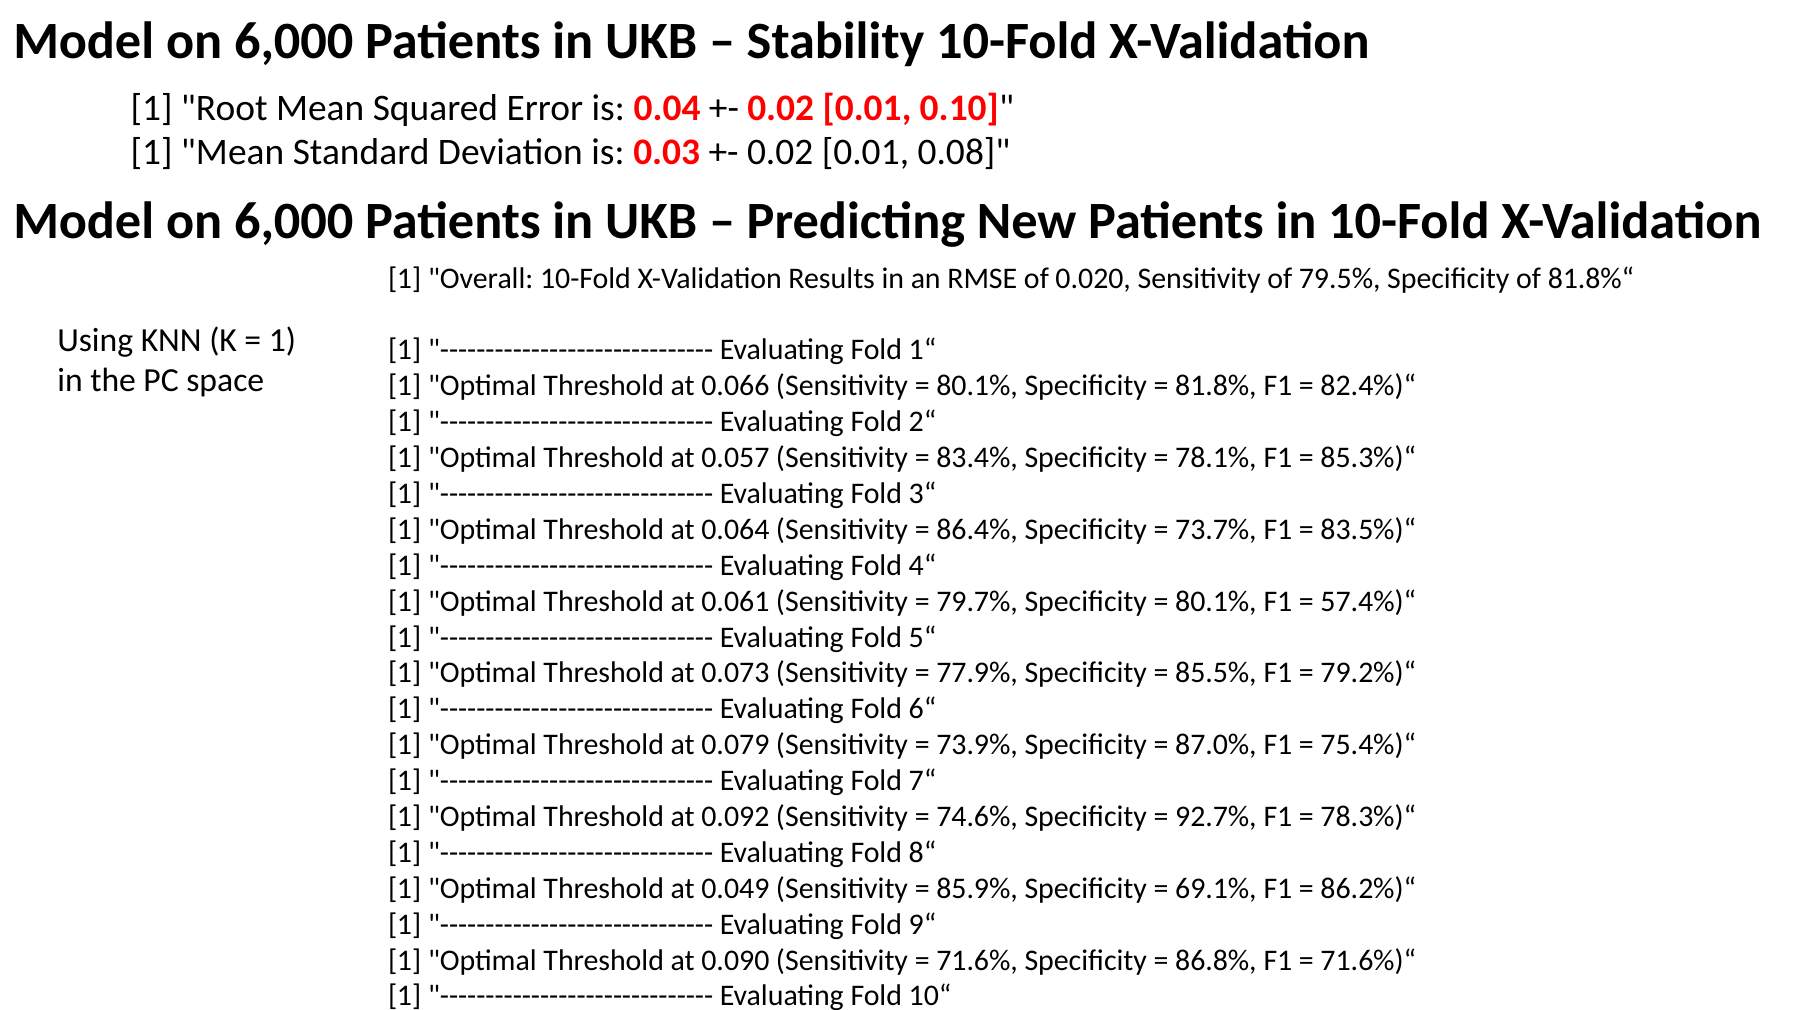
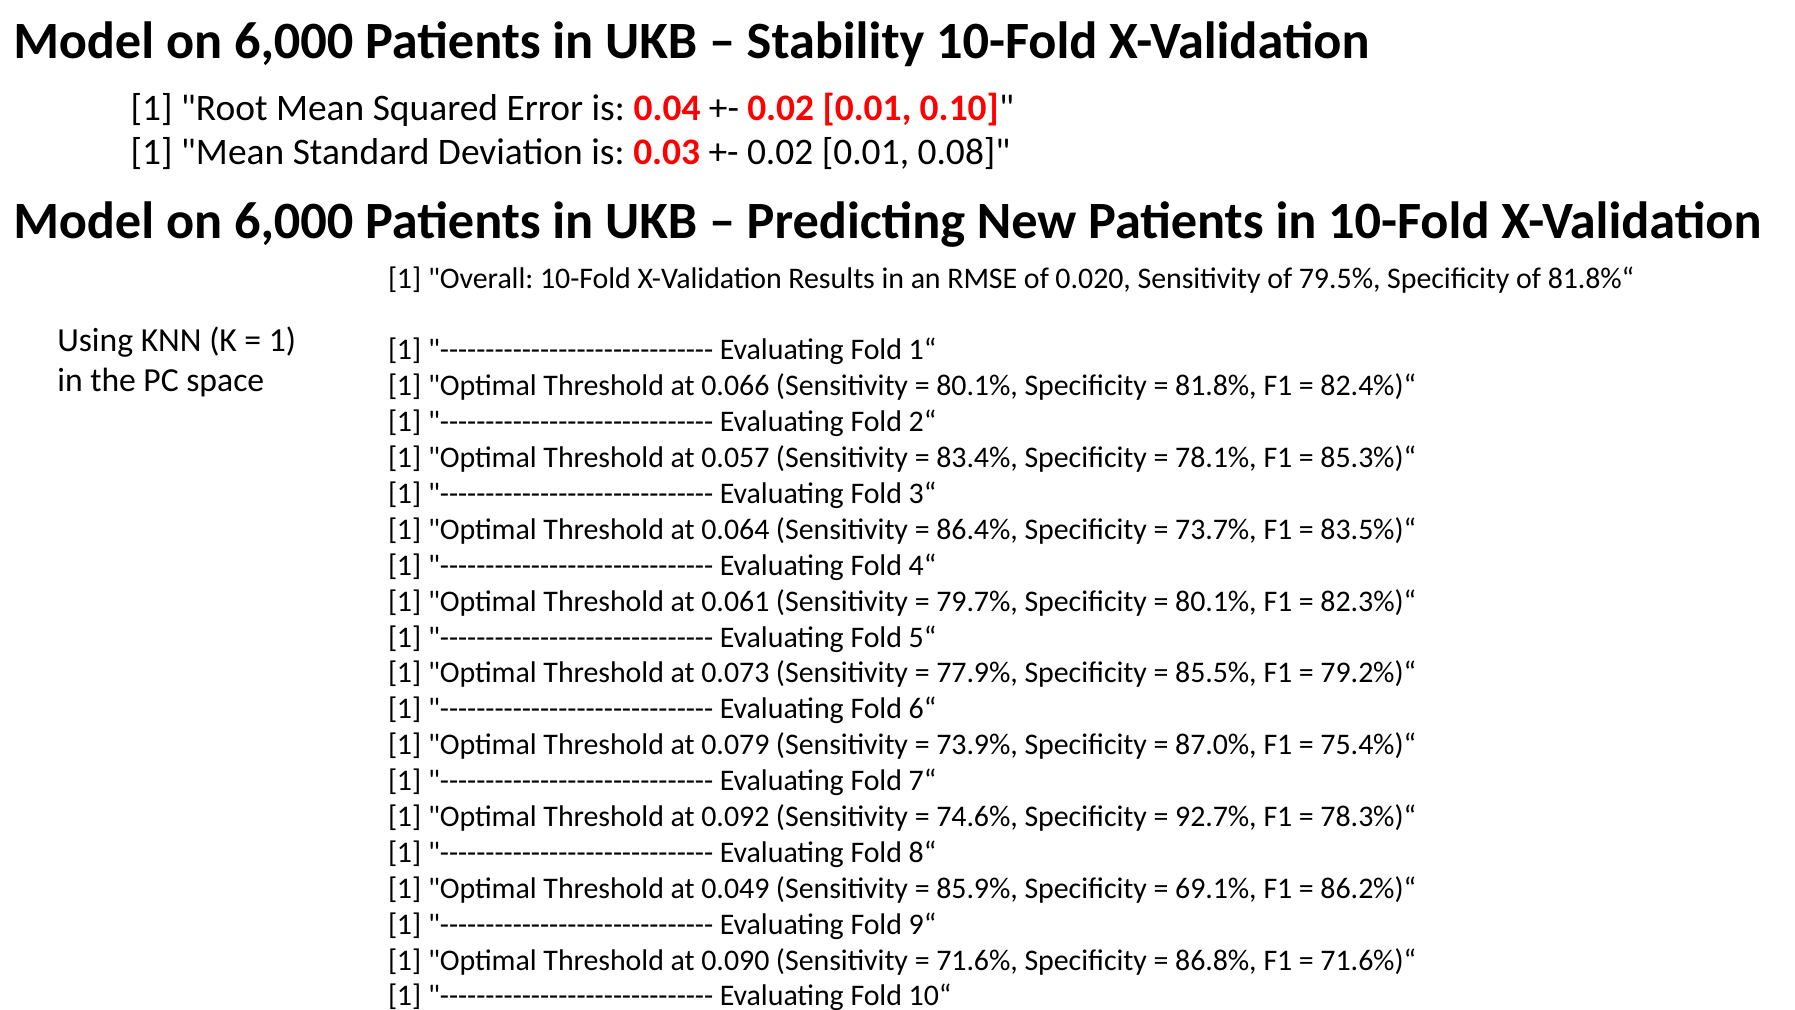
57.4%)“: 57.4%)“ -> 82.3%)“
